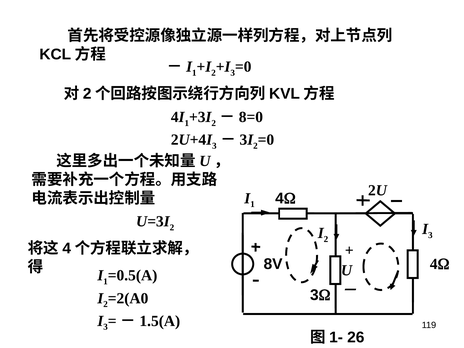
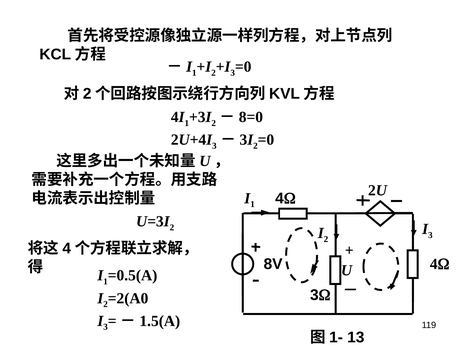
26: 26 -> 13
